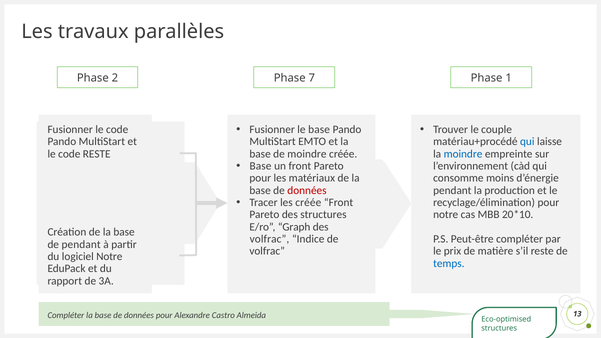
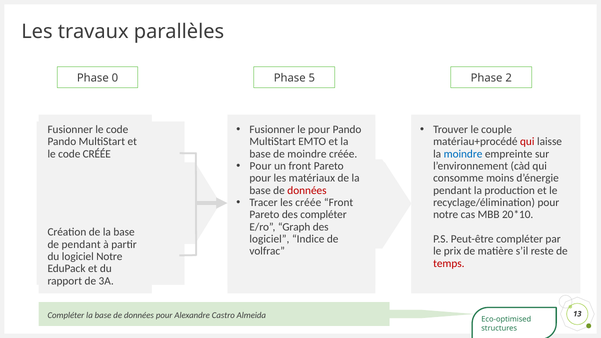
2: 2 -> 0
7: 7 -> 5
1: 1 -> 2
le base: base -> pour
qui at (527, 142) colour: blue -> red
code RESTE: RESTE -> CRÉÉE
Base at (260, 166): Base -> Pour
des structures: structures -> compléter
volfrac at (269, 239): volfrac -> logiciel
temps colour: blue -> red
